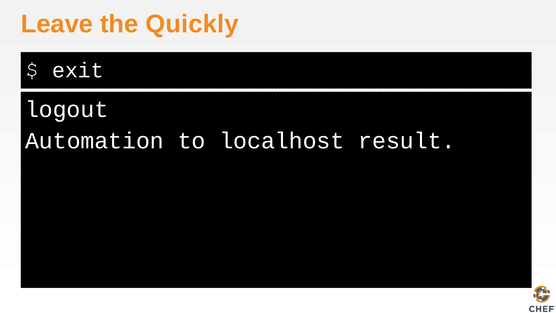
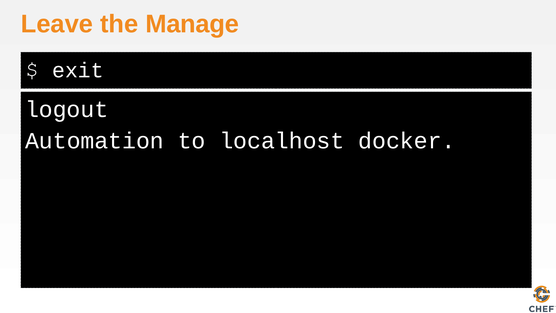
Quickly: Quickly -> Manage
result: result -> docker
